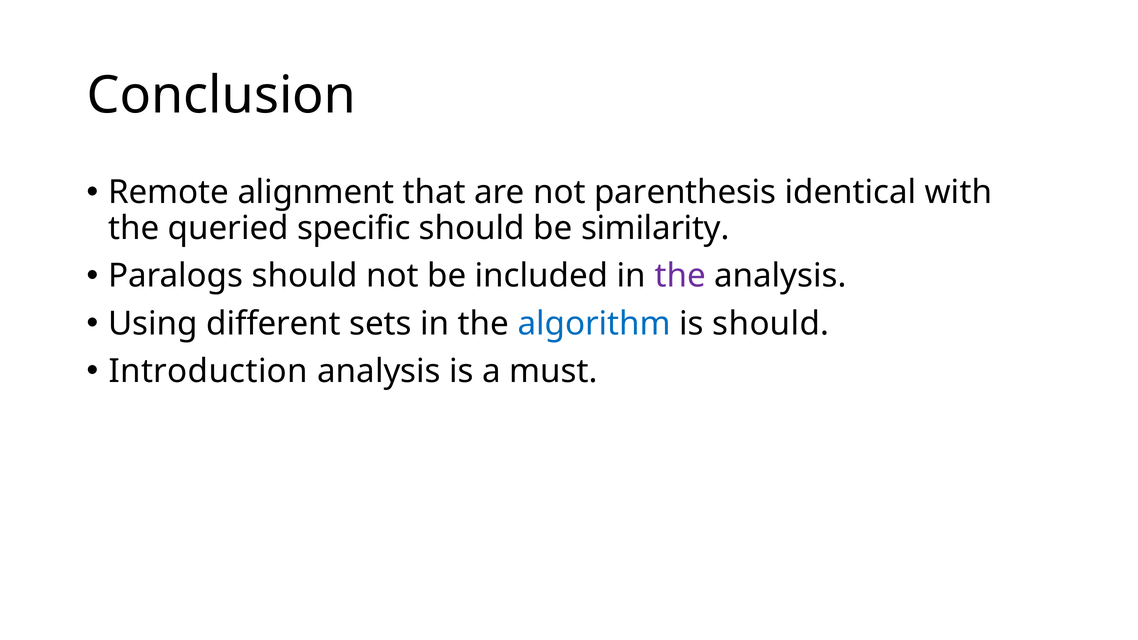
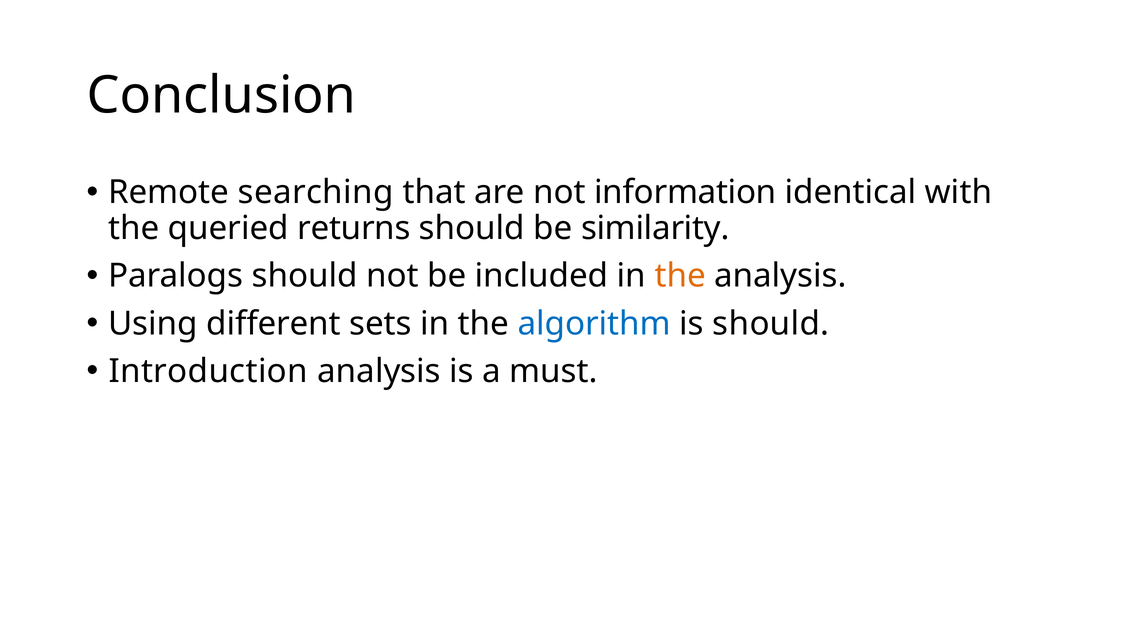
alignment: alignment -> searching
parenthesis: parenthesis -> information
specific: specific -> returns
the at (680, 276) colour: purple -> orange
